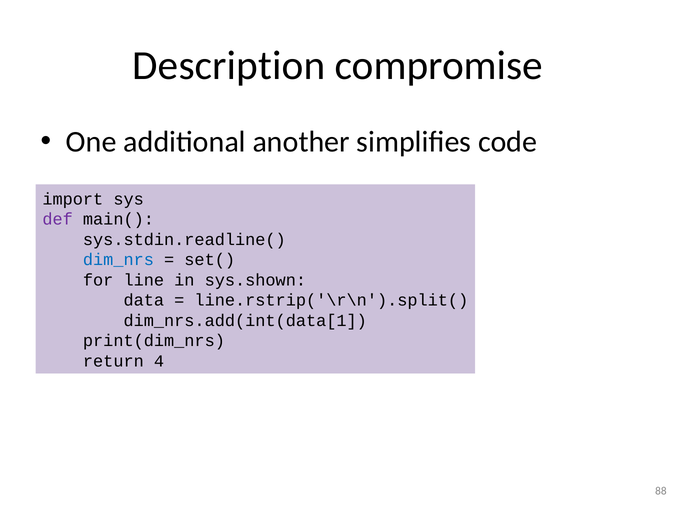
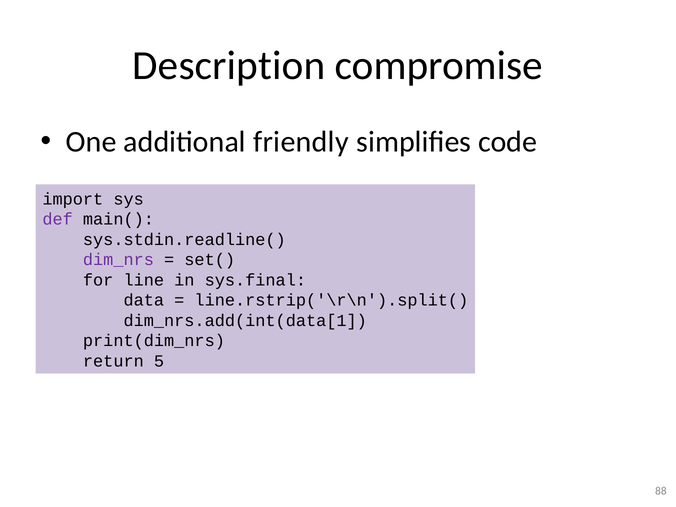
another: another -> friendly
dim_nrs colour: blue -> purple
sys.shown: sys.shown -> sys.final
4: 4 -> 5
